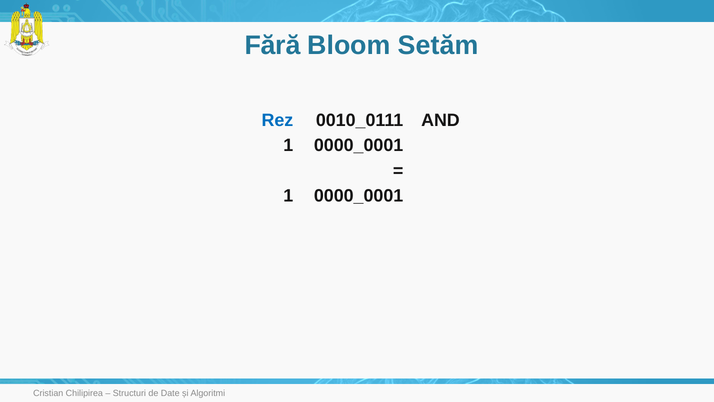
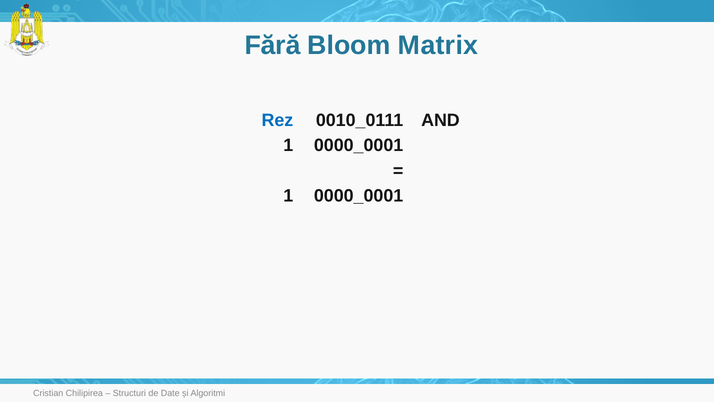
Setăm: Setăm -> Matrix
